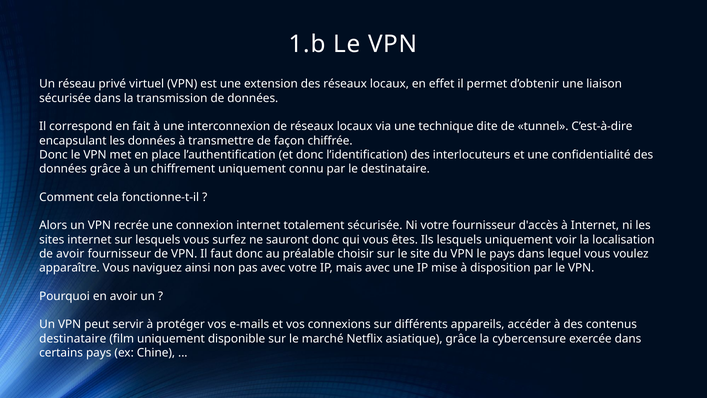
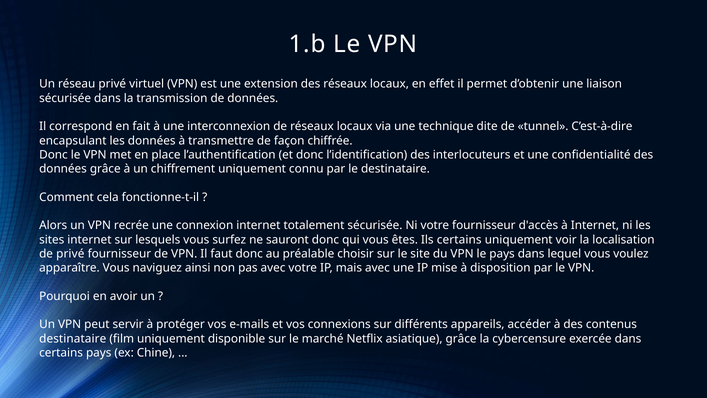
Ils lesquels: lesquels -> certains
de avoir: avoir -> privé
